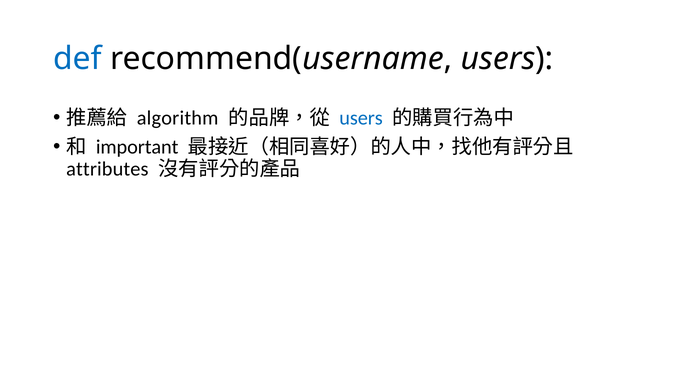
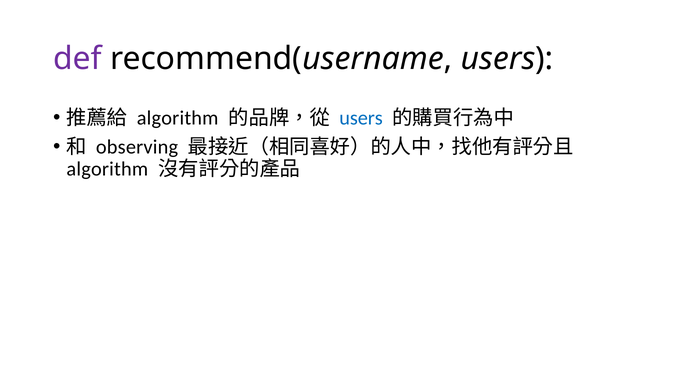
def colour: blue -> purple
important: important -> observing
attributes at (107, 169): attributes -> algorithm
